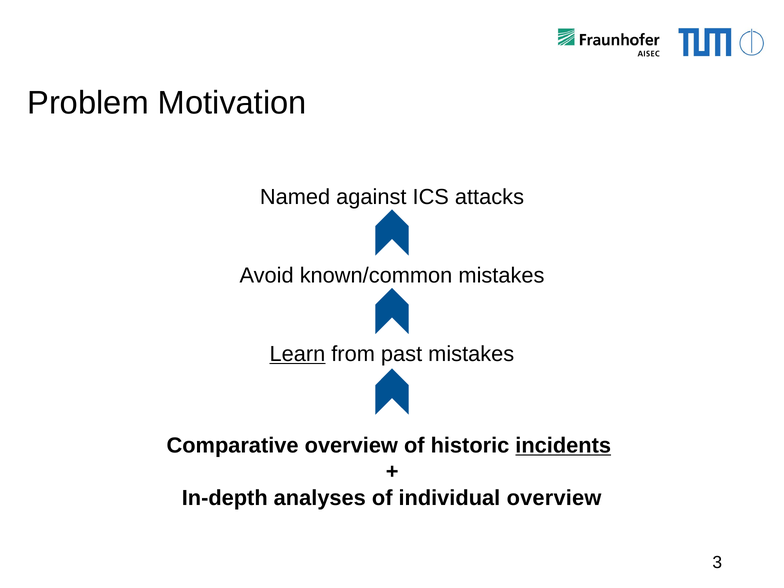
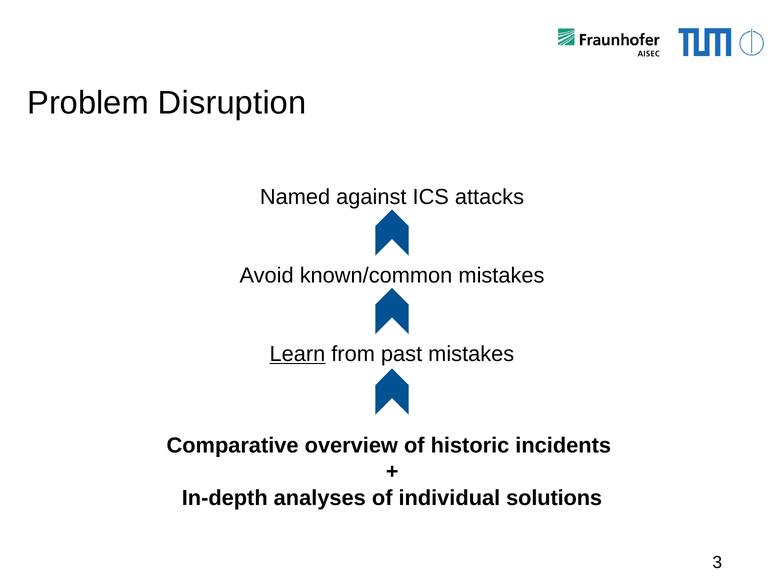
Motivation: Motivation -> Disruption
incidents underline: present -> none
individual overview: overview -> solutions
